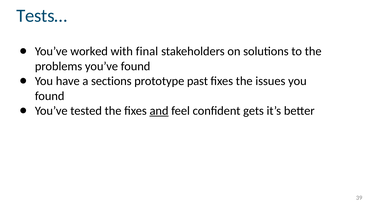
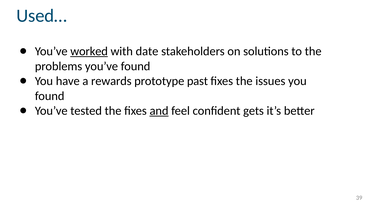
Tests…: Tests… -> Used…
worked underline: none -> present
final: final -> date
sections: sections -> rewards
